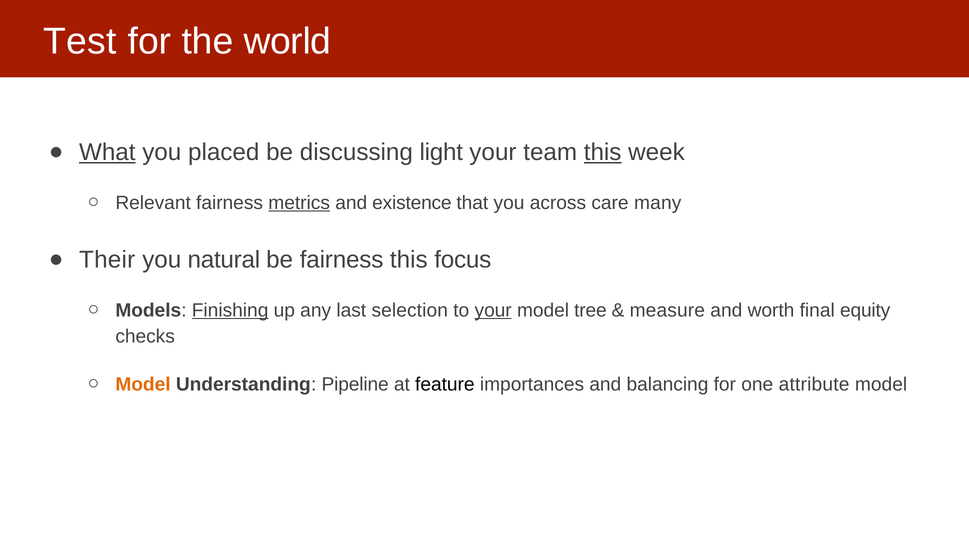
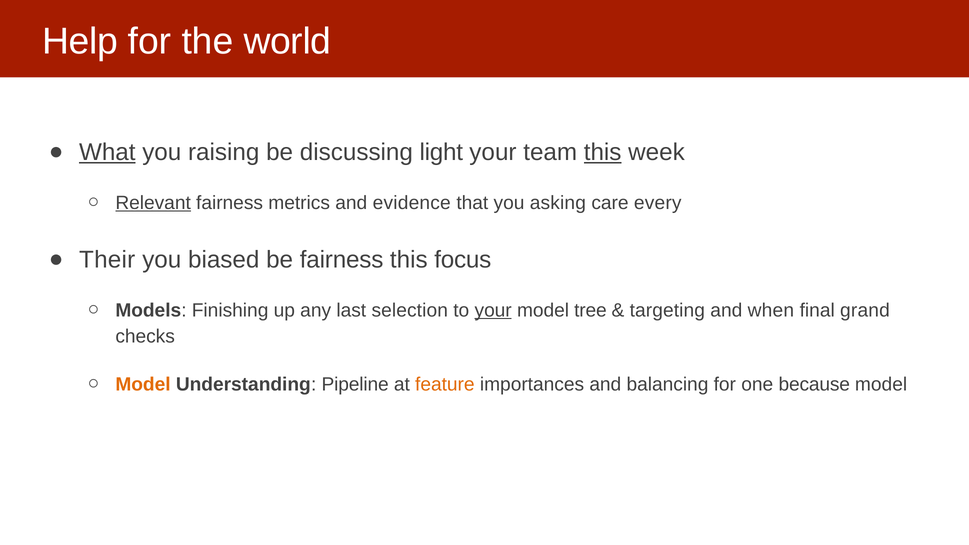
Test: Test -> Help
placed: placed -> raising
Relevant underline: none -> present
metrics underline: present -> none
existence: existence -> evidence
across: across -> asking
many: many -> every
natural: natural -> biased
Finishing underline: present -> none
measure: measure -> targeting
worth: worth -> when
equity: equity -> grand
feature colour: black -> orange
attribute: attribute -> because
